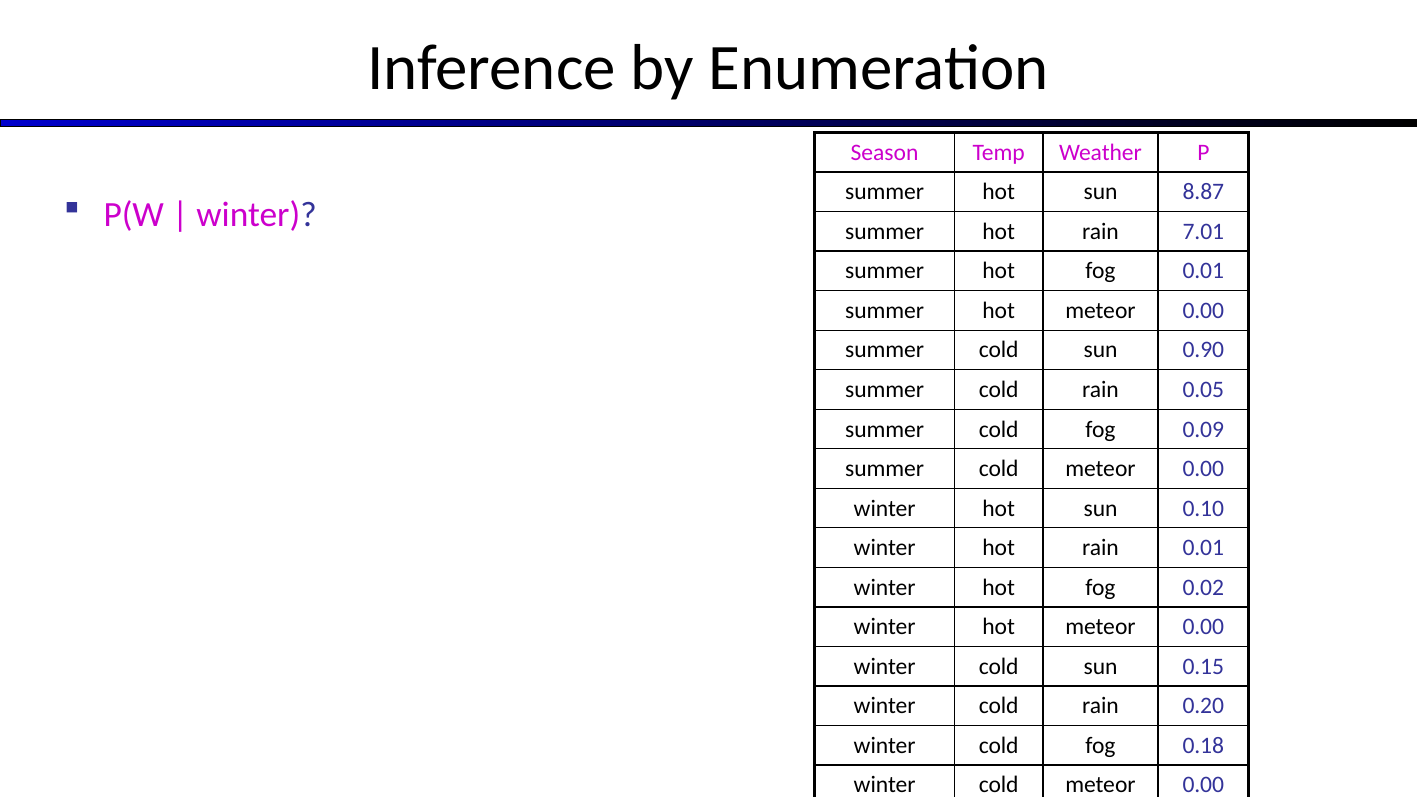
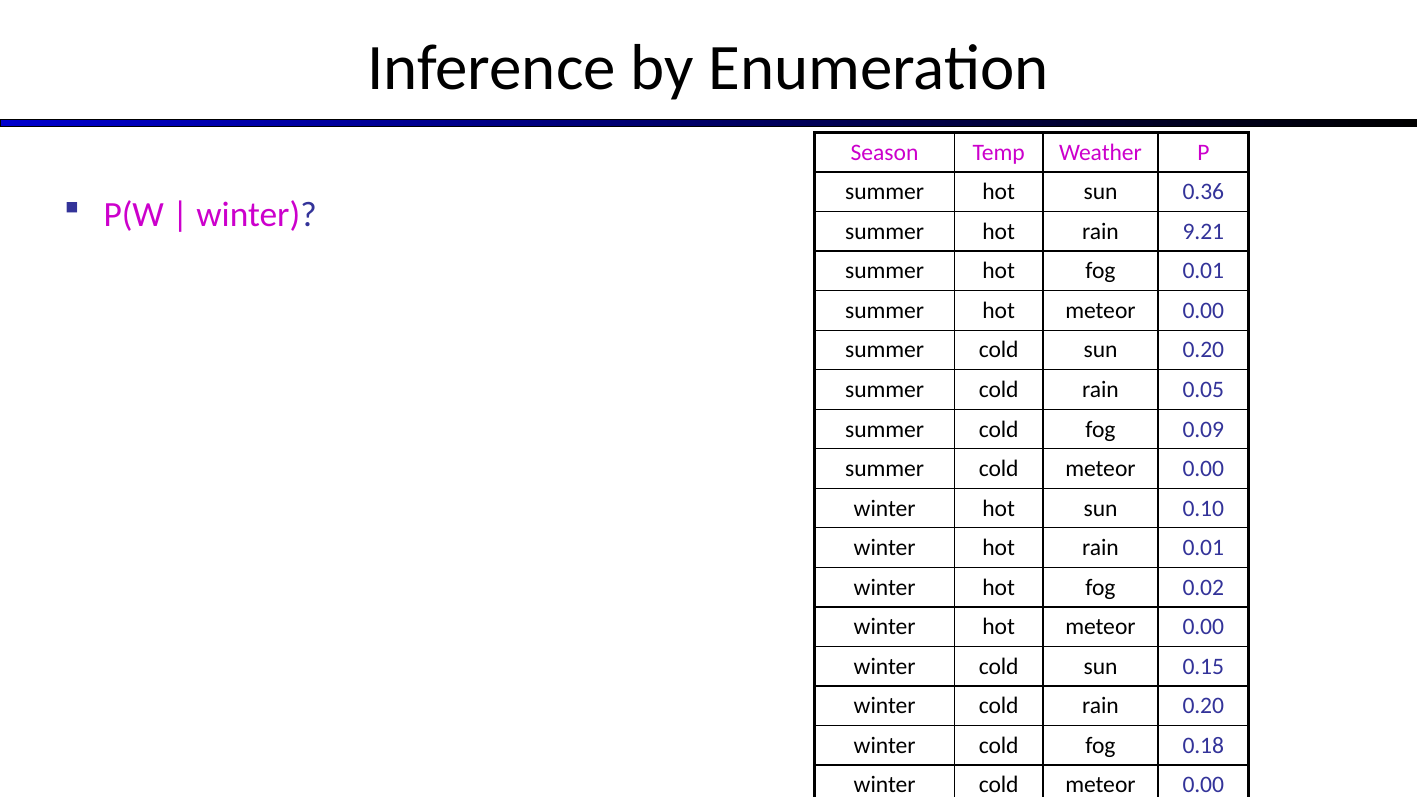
8.87: 8.87 -> 0.36
7.01: 7.01 -> 9.21
sun 0.90: 0.90 -> 0.20
